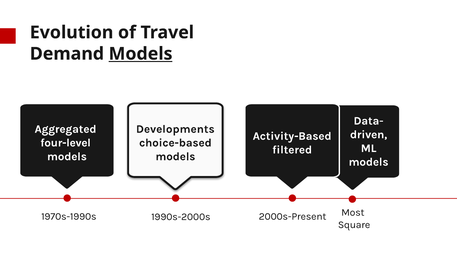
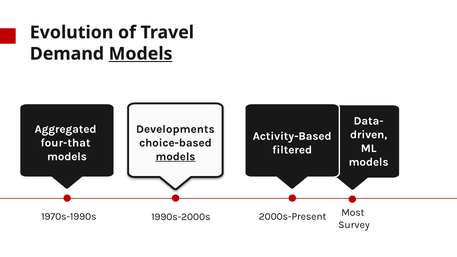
four-level: four-level -> four-that
models at (175, 156) underline: none -> present
Square: Square -> Survey
